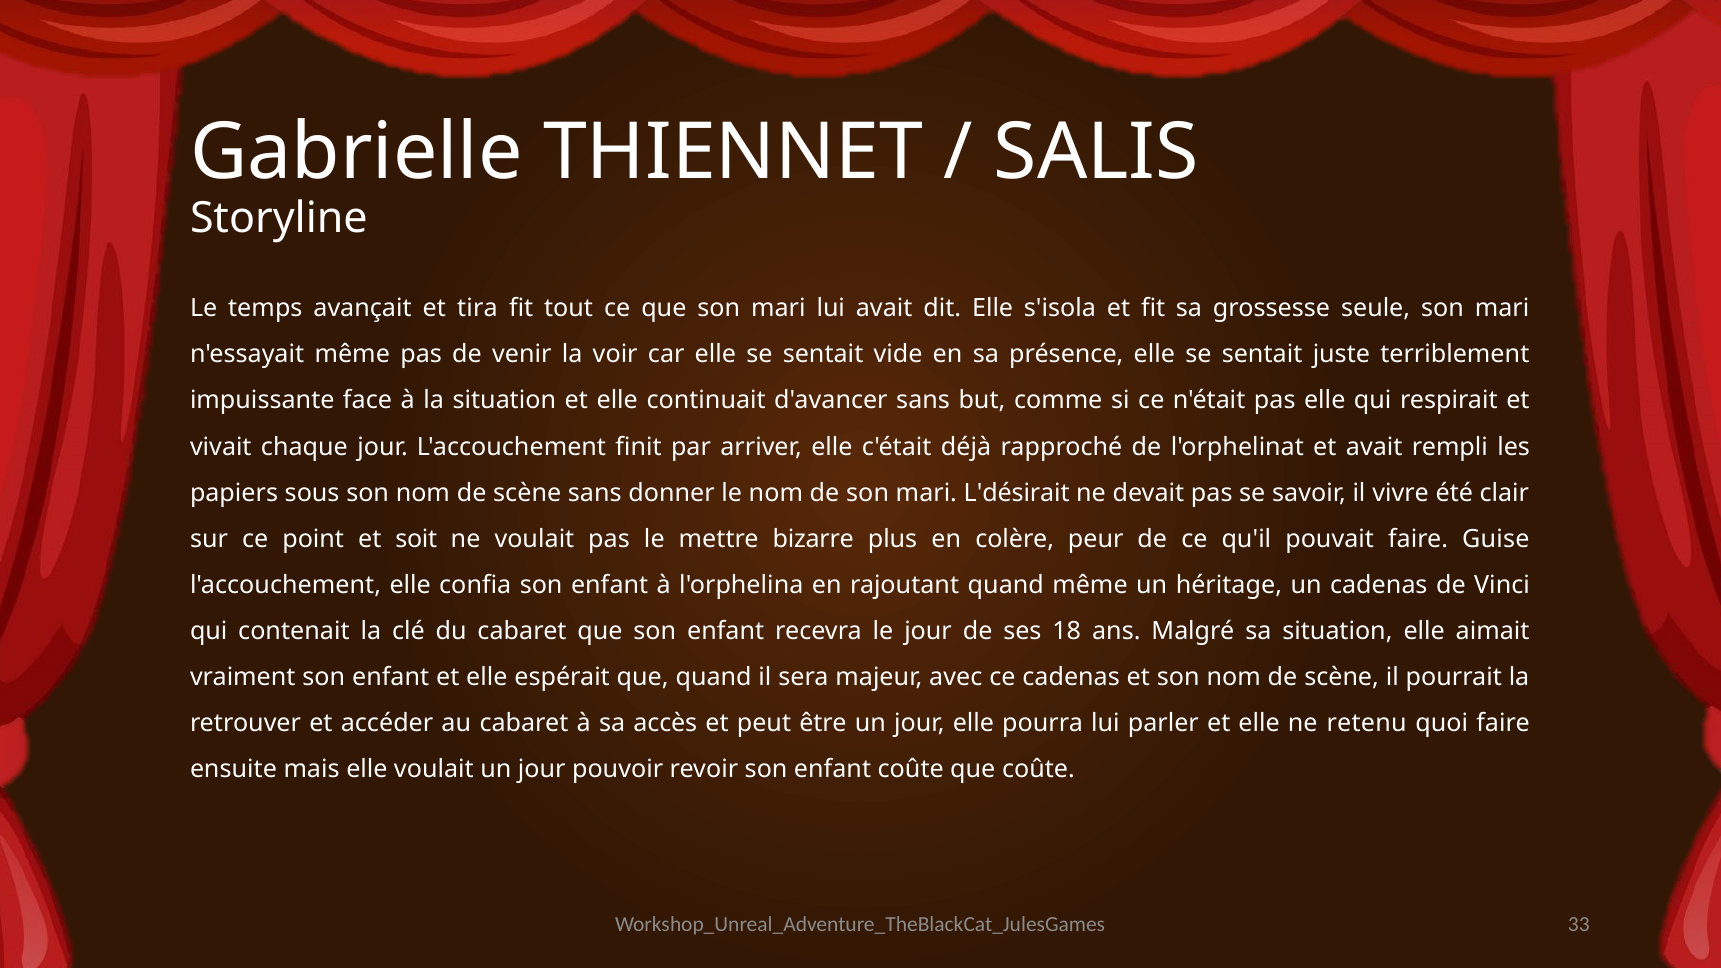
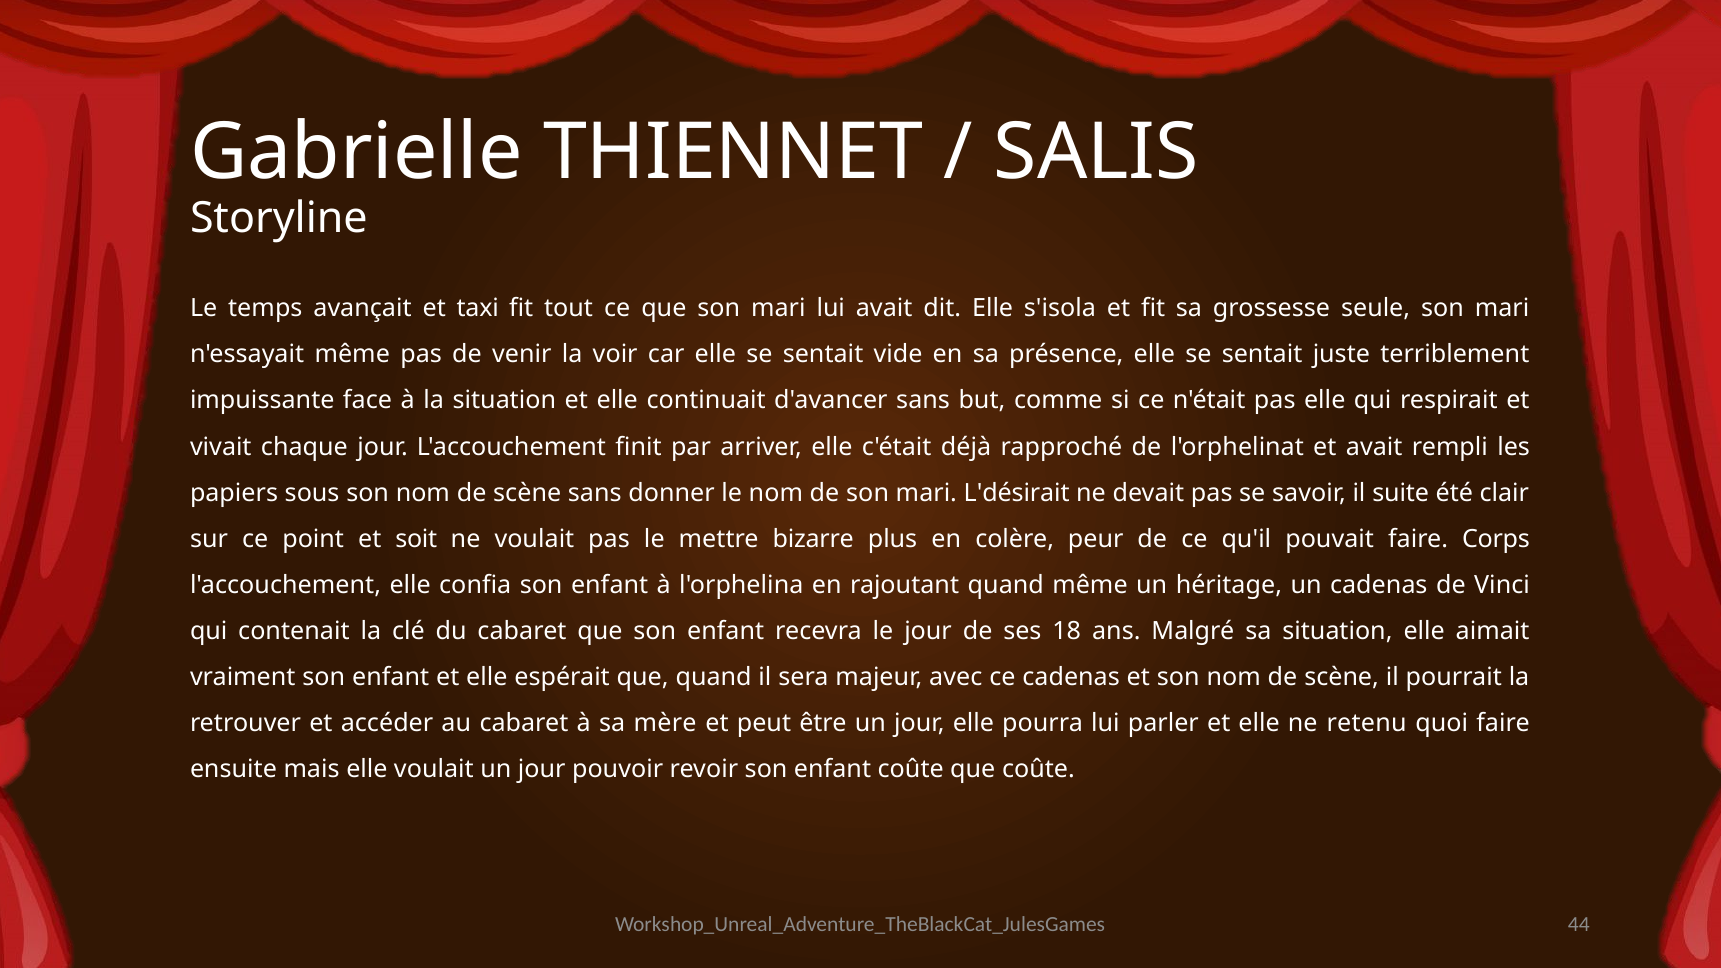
tira: tira -> taxi
vivre: vivre -> suite
Guise: Guise -> Corps
accès: accès -> mère
33: 33 -> 44
